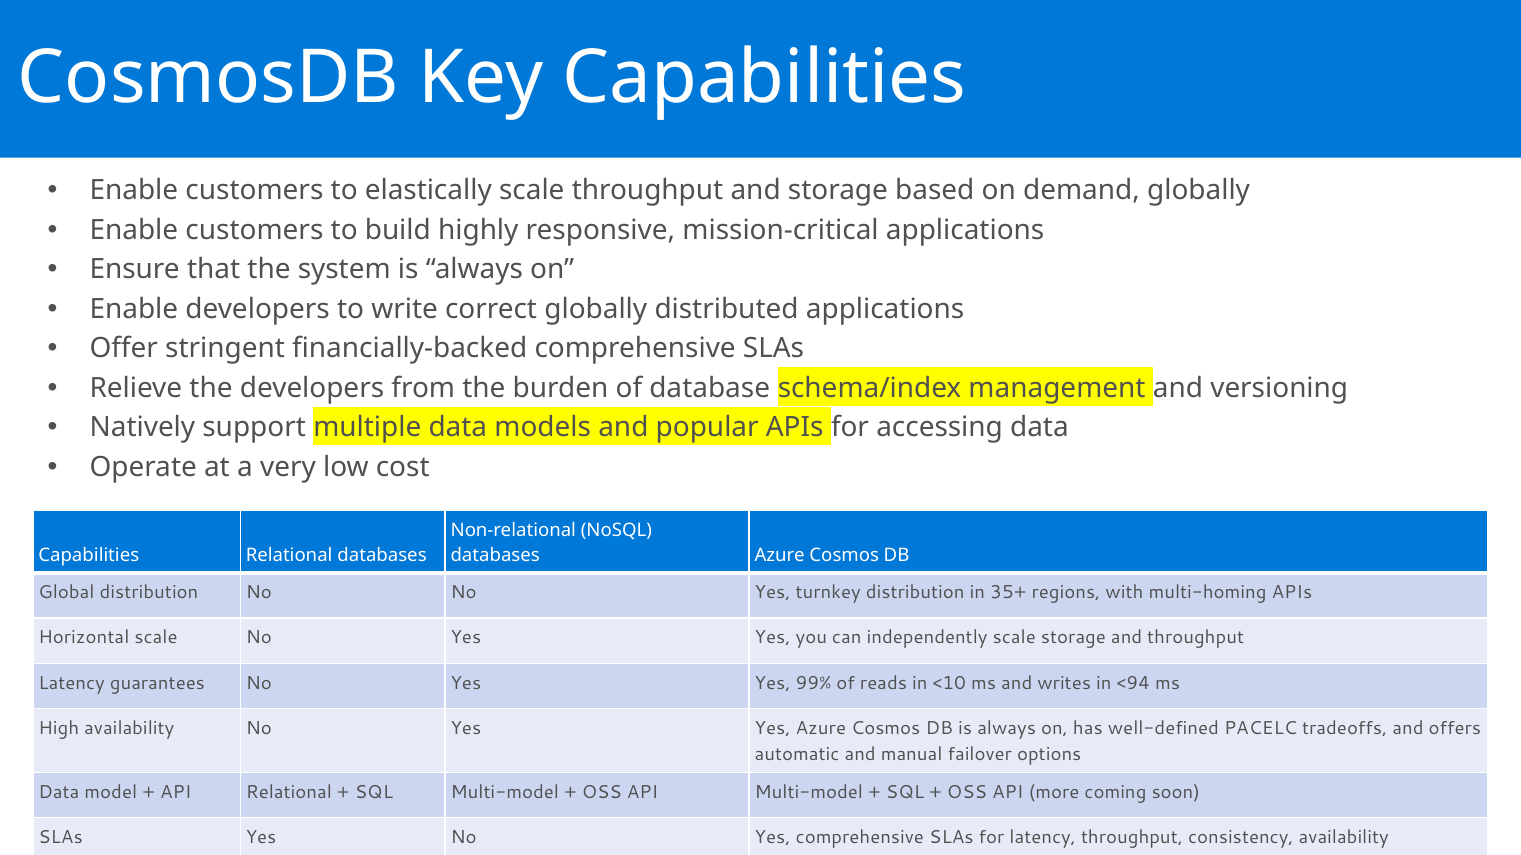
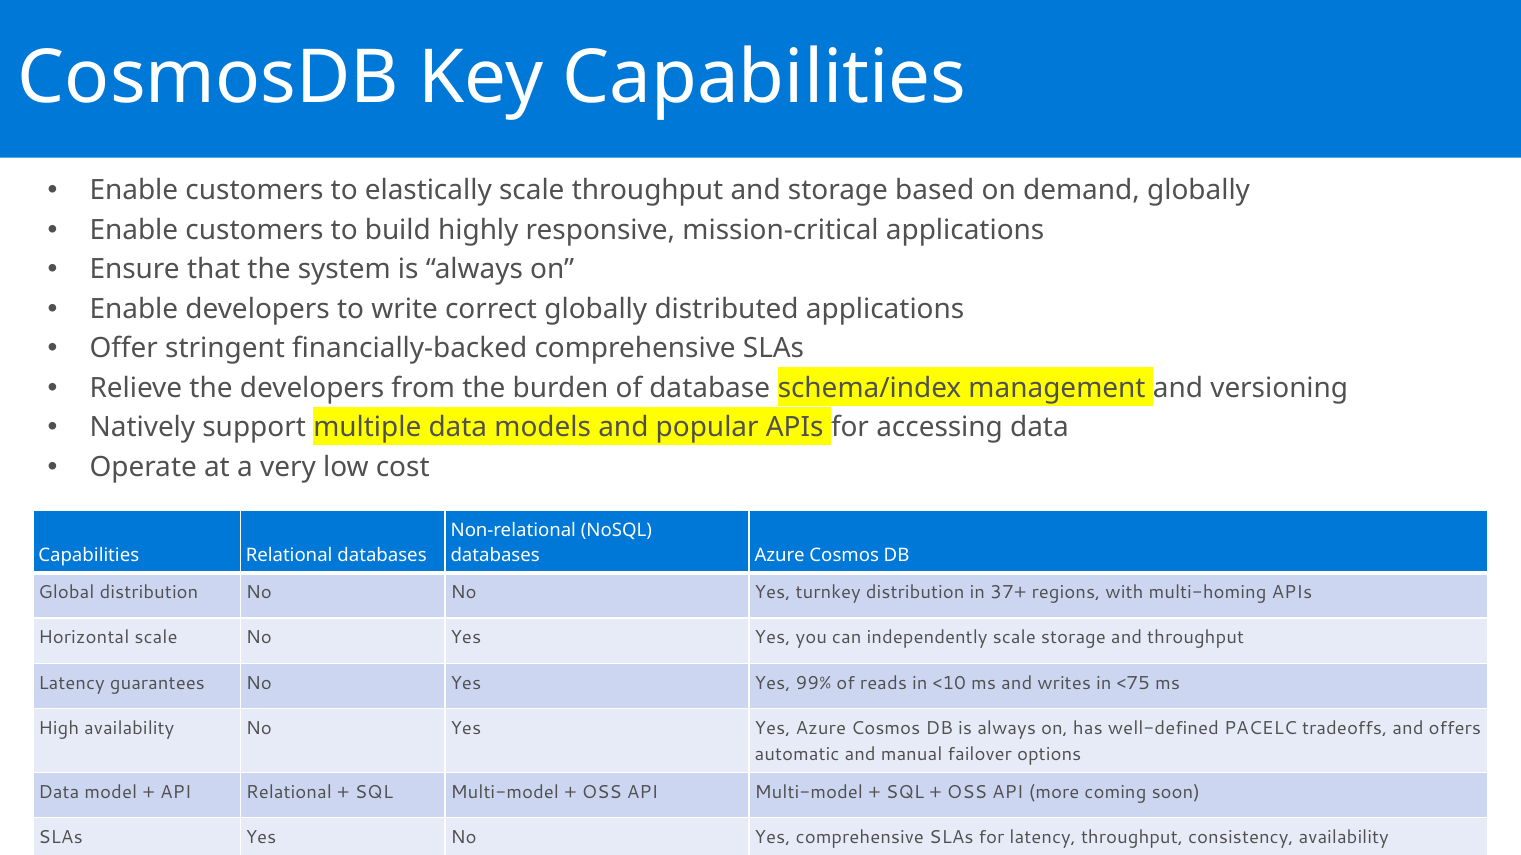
35+: 35+ -> 37+
<94: <94 -> <75
